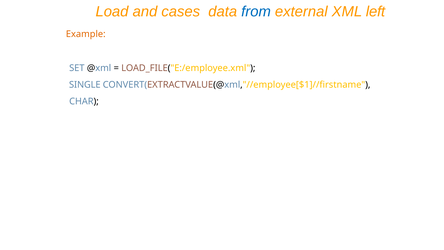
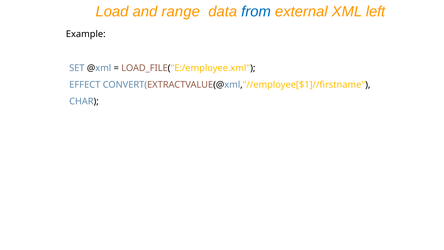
cases: cases -> range
Example colour: orange -> black
SINGLE: SINGLE -> EFFECT
